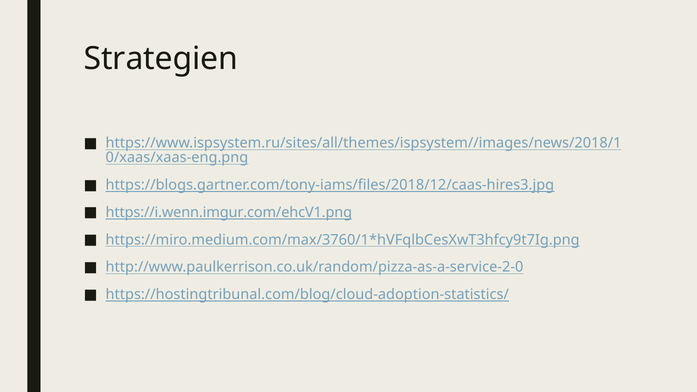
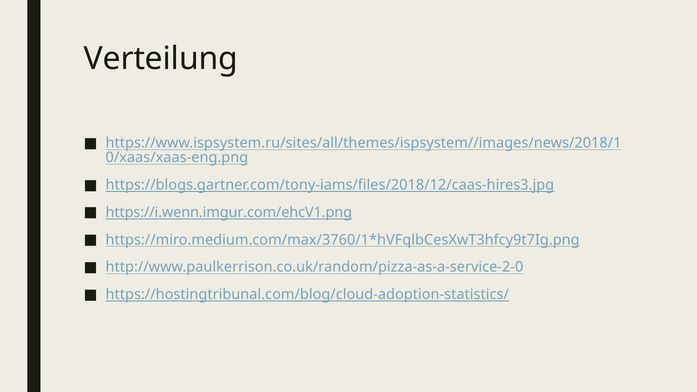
Strategien: Strategien -> Verteilung
